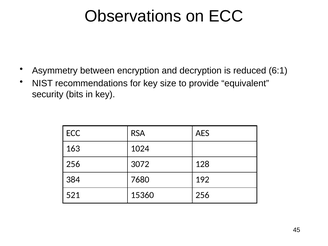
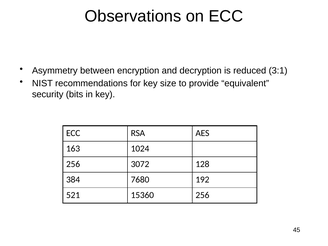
6:1: 6:1 -> 3:1
